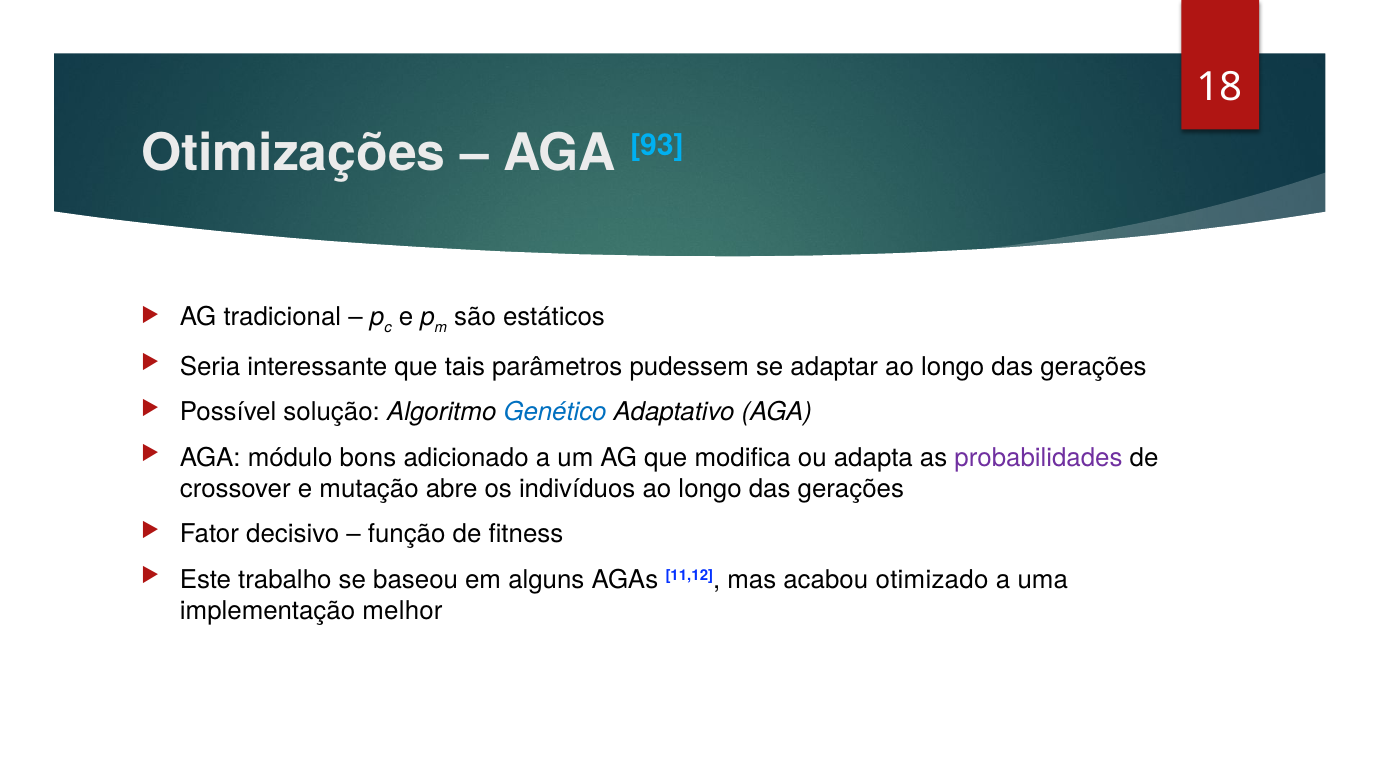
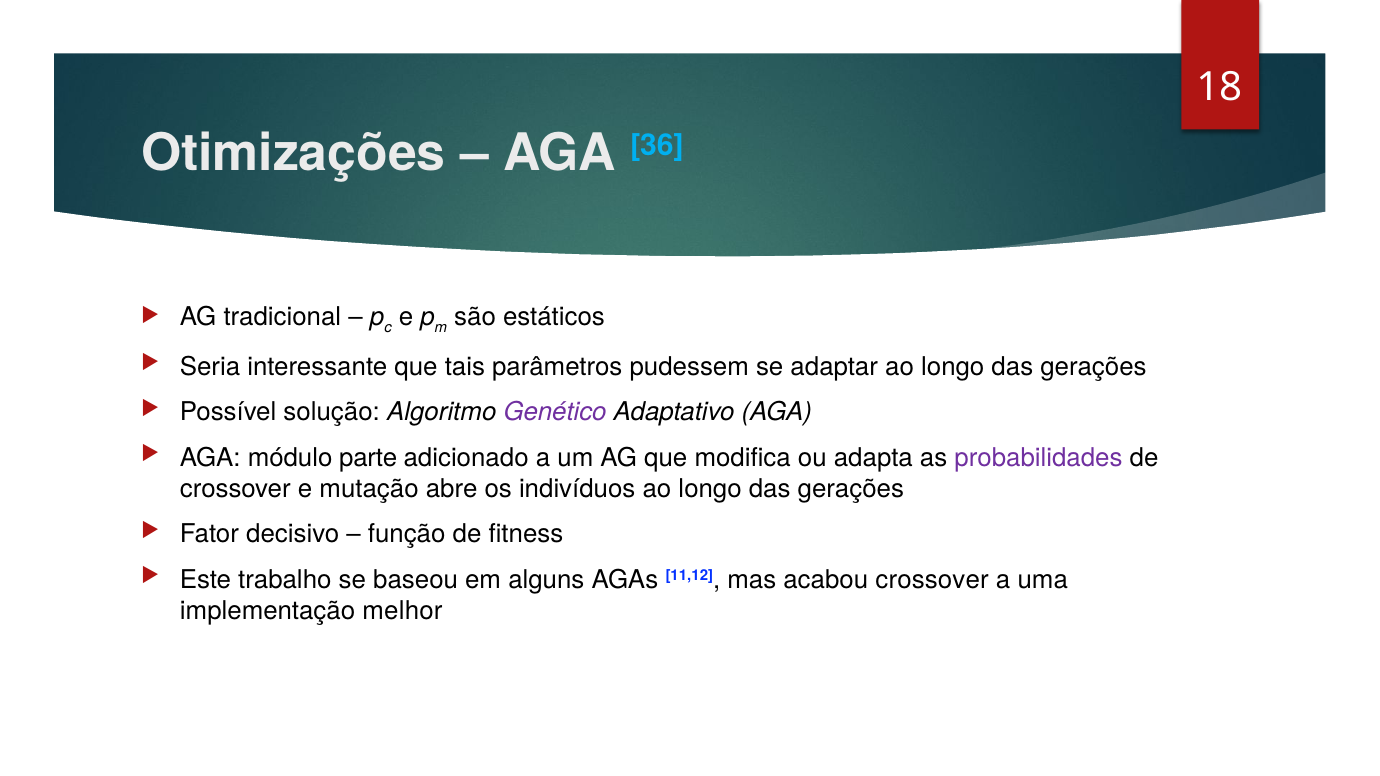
93: 93 -> 36
Genético colour: blue -> purple
bons: bons -> parte
acabou otimizado: otimizado -> crossover
